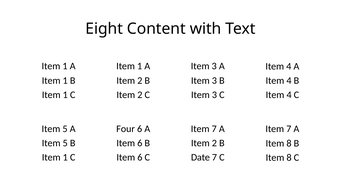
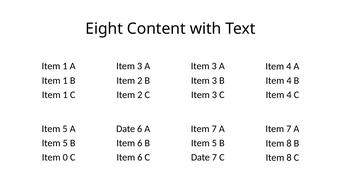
1 at (140, 66): 1 -> 3
Four at (126, 129): Four -> Date
2 at (214, 143): 2 -> 5
1 at (65, 157): 1 -> 0
